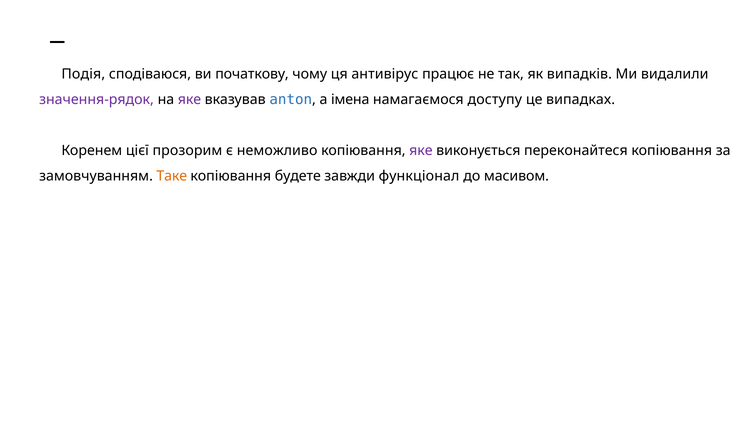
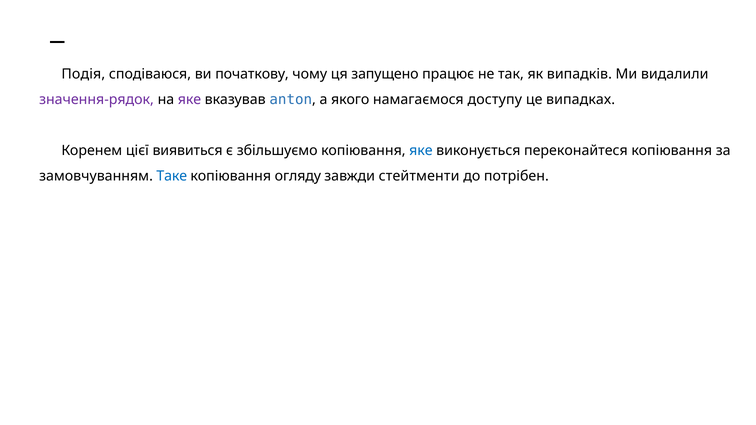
антивірус: антивірус -> запущено
імена: імена -> якого
прозорим: прозорим -> виявиться
неможливо: неможливо -> збільшуємо
яке at (421, 151) colour: purple -> blue
Таке colour: orange -> blue
будете: будете -> огляду
функціонал: функціонал -> стейтменти
масивом: масивом -> потрібен
